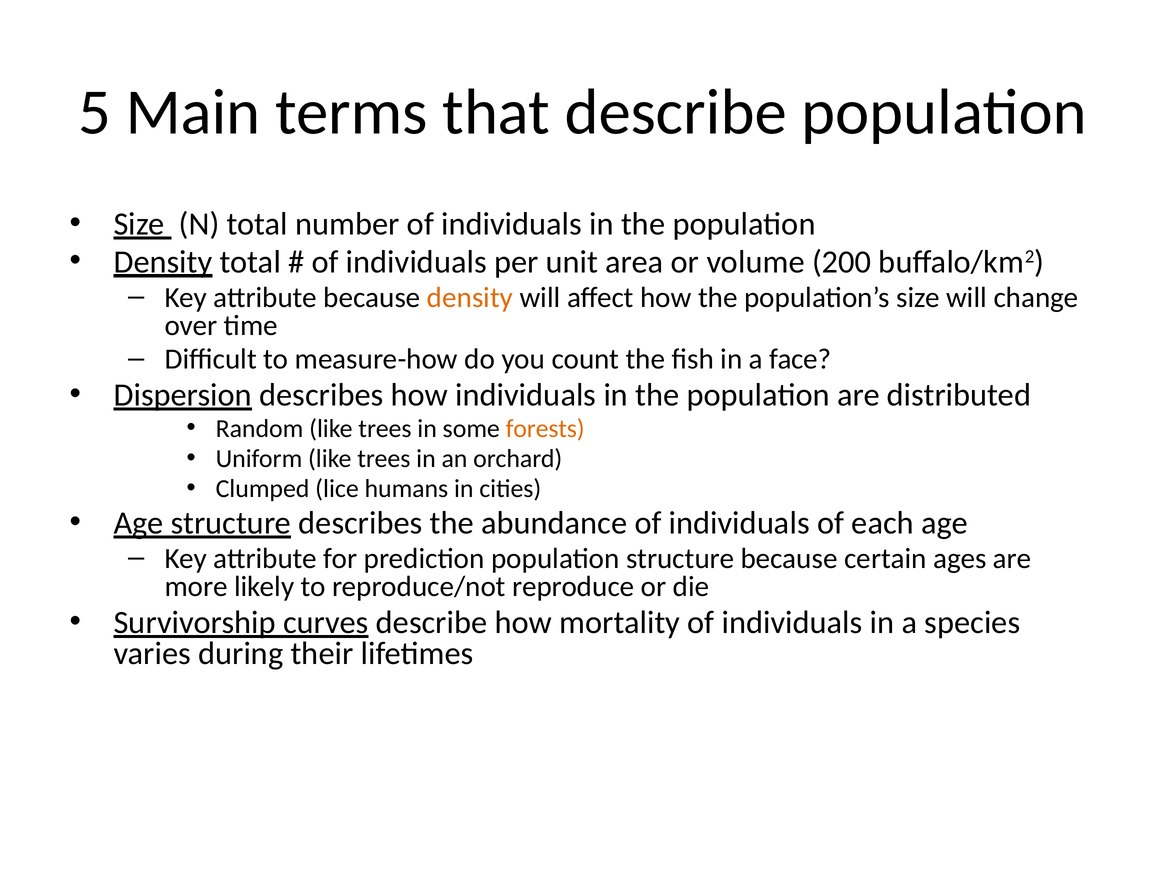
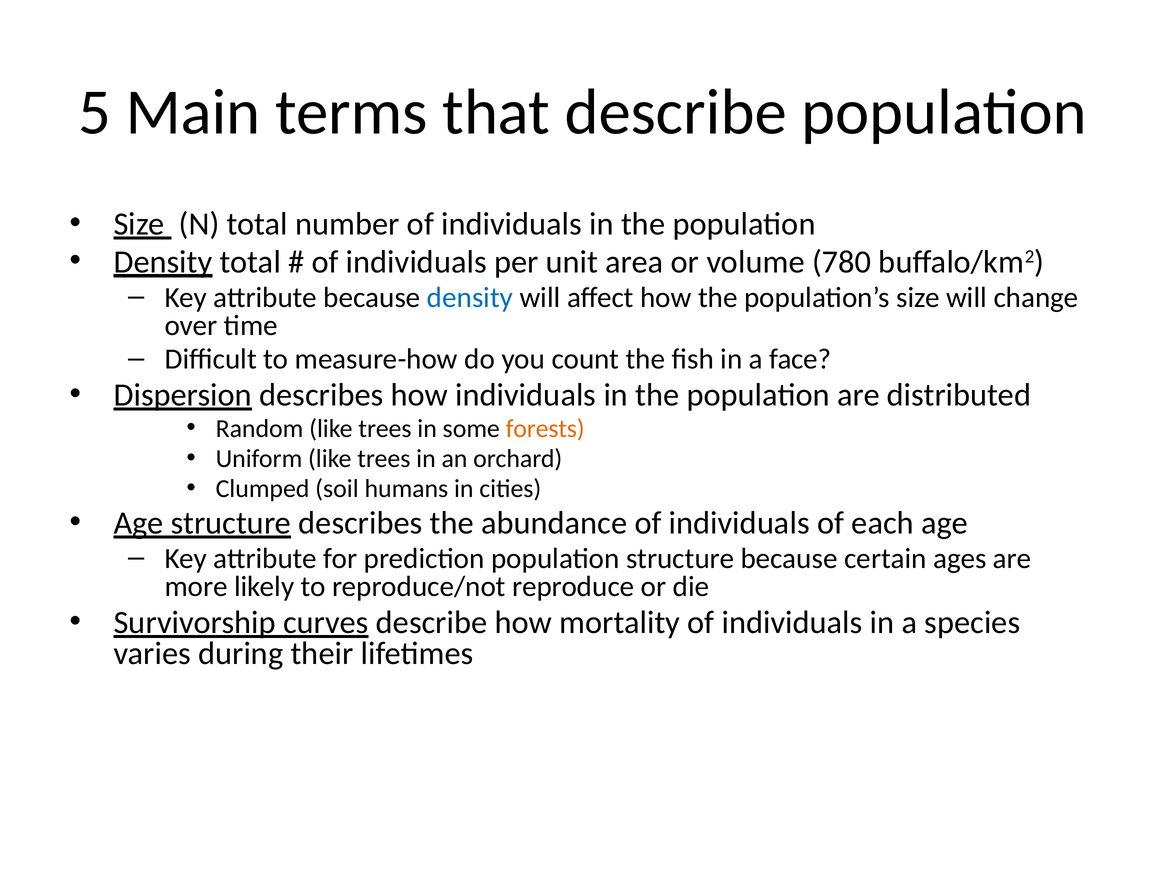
200: 200 -> 780
density at (470, 297) colour: orange -> blue
lice: lice -> soil
